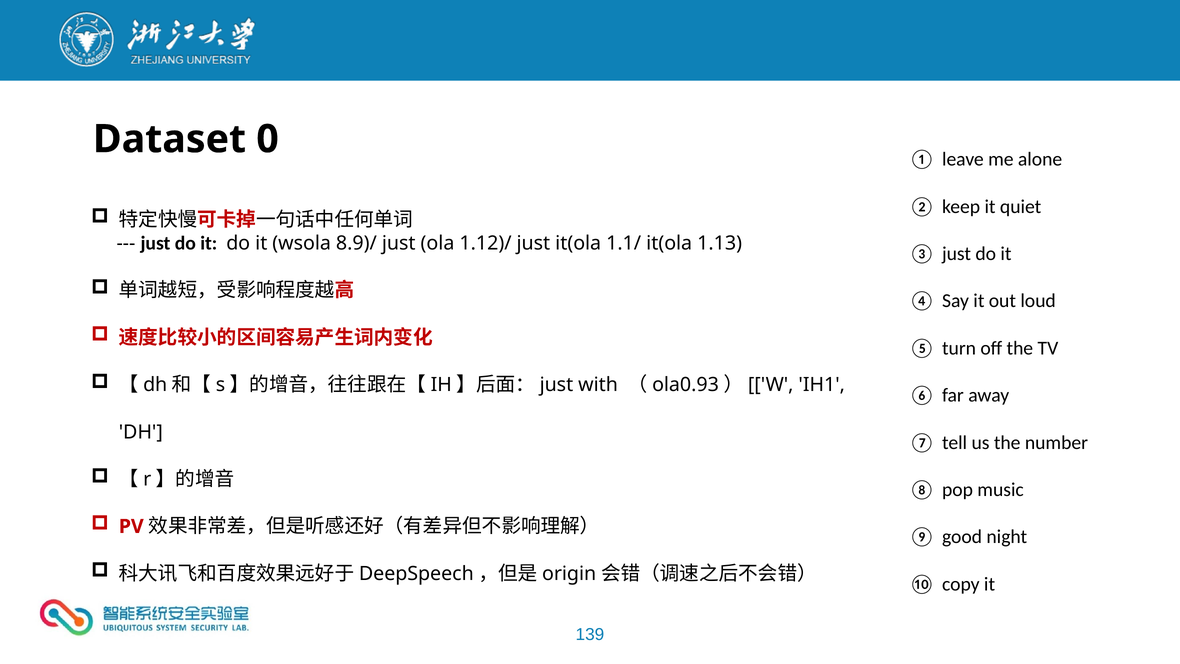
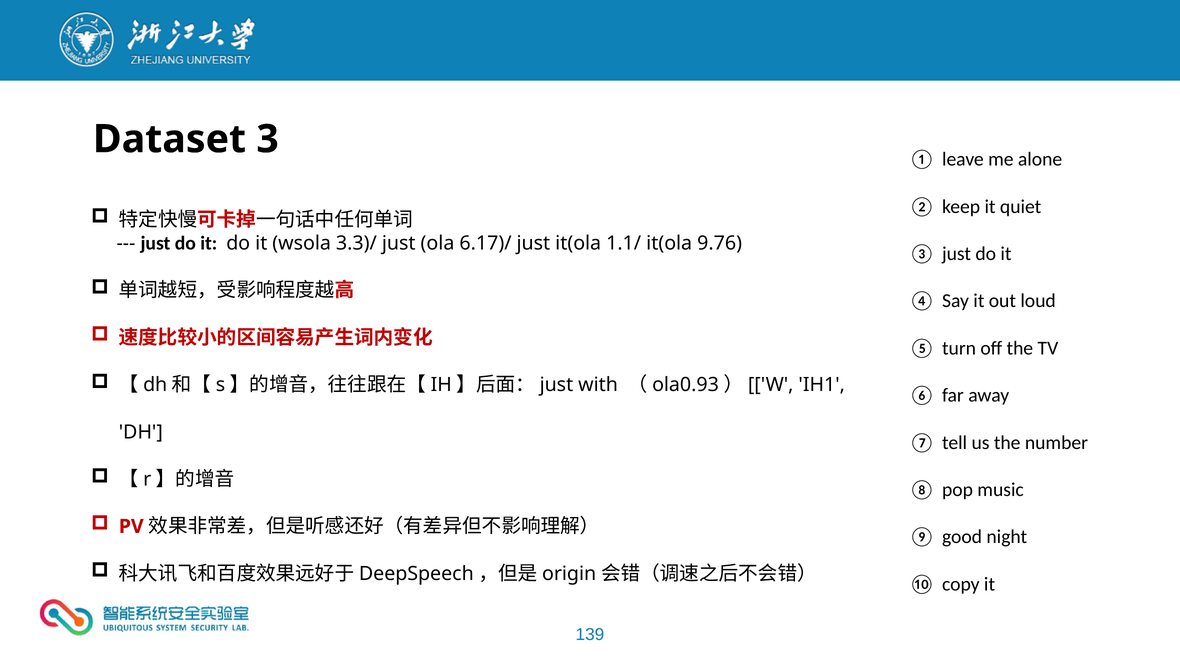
0: 0 -> 3
8.9)/: 8.9)/ -> 3.3)/
1.12)/: 1.12)/ -> 6.17)/
1.13: 1.13 -> 9.76
